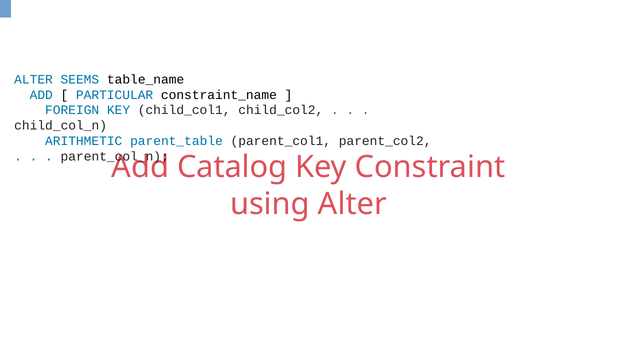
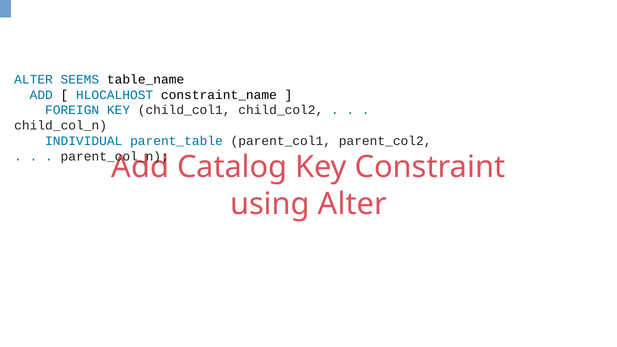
PARTICULAR: PARTICULAR -> HLOCALHOST
ARITHMETIC: ARITHMETIC -> INDIVIDUAL
